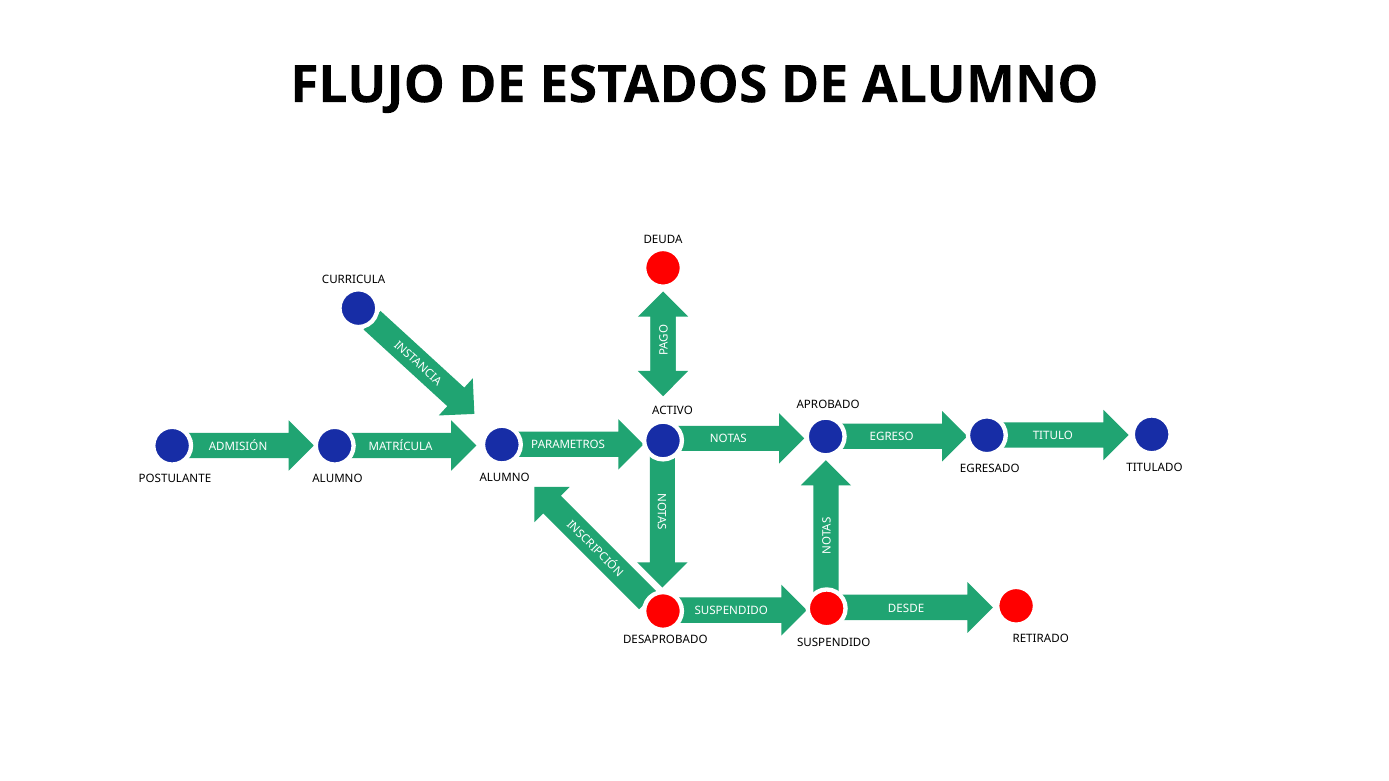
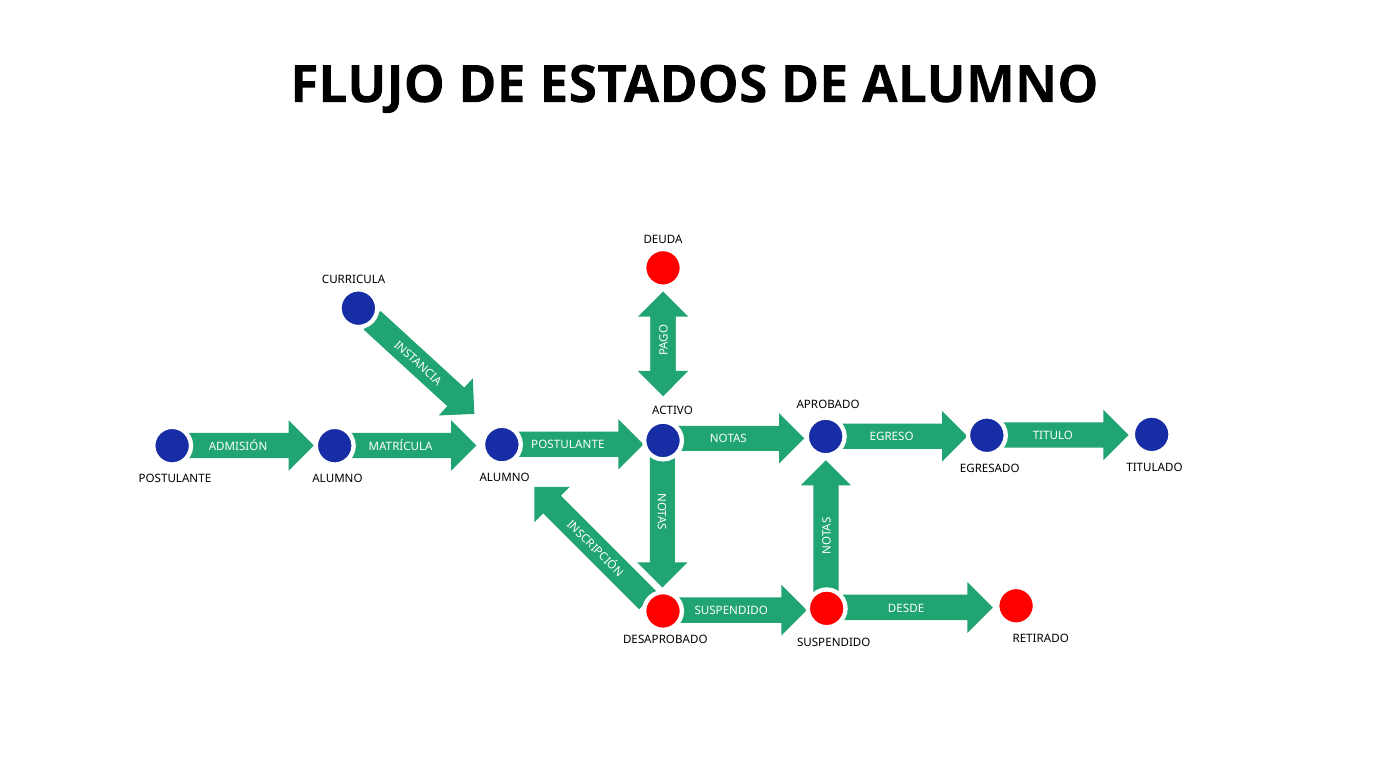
PARAMETROS at (568, 445): PARAMETROS -> POSTULANTE
